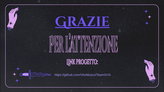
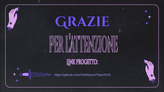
Grazie underline: present -> none
